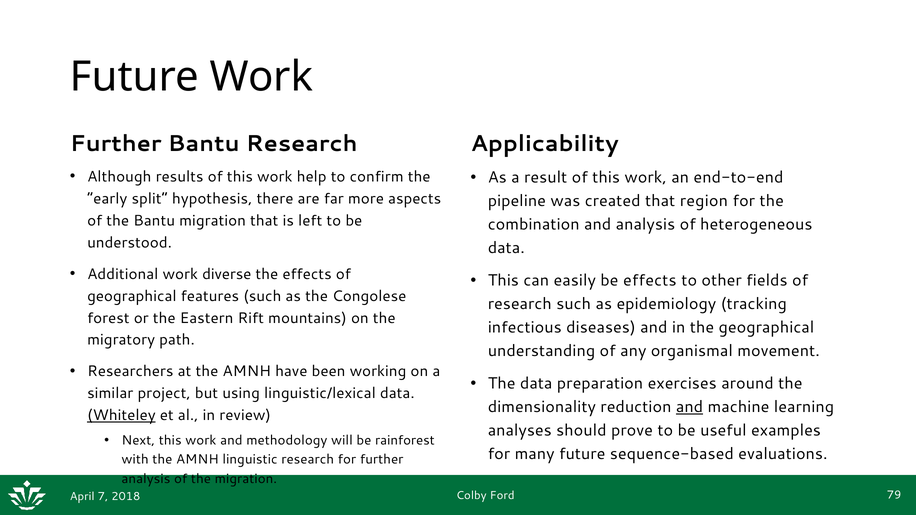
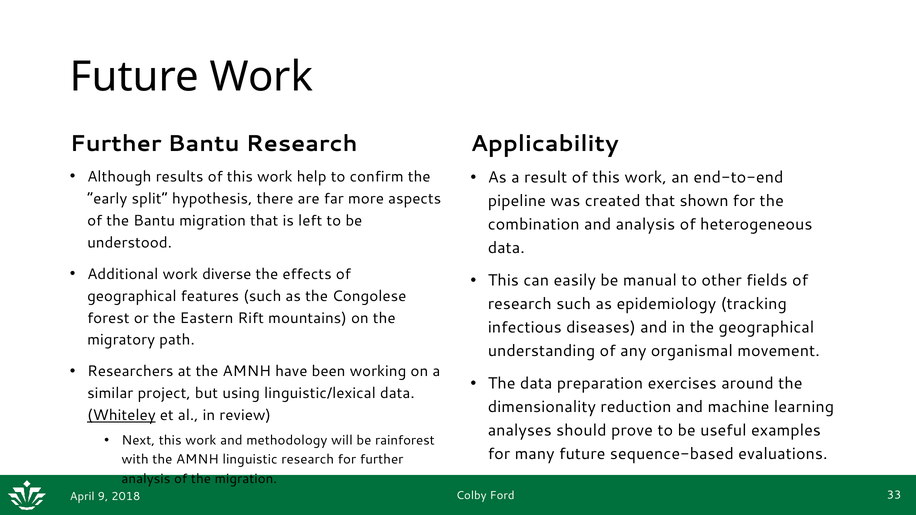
region: region -> shown
be effects: effects -> manual
and at (690, 407) underline: present -> none
79: 79 -> 33
7: 7 -> 9
